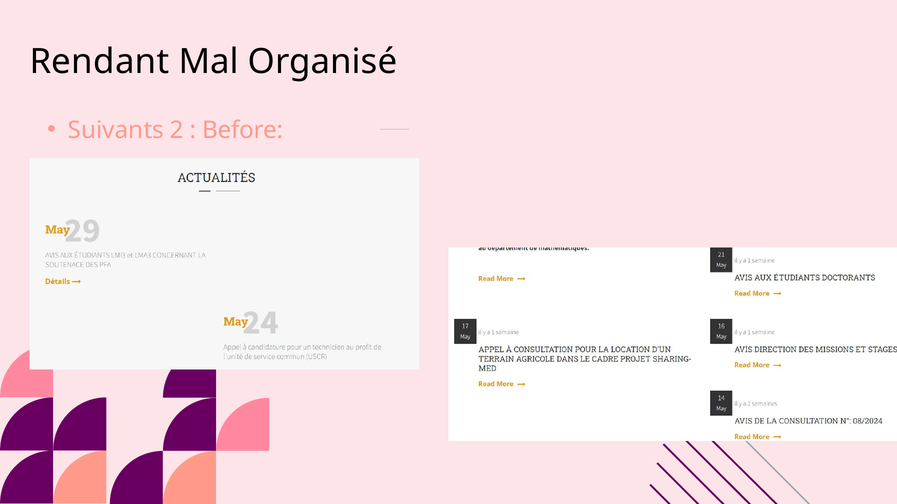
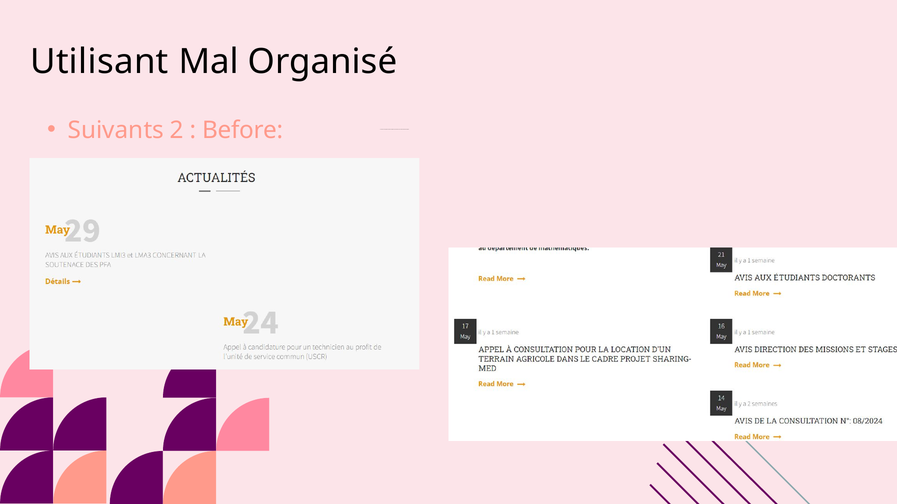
Rendant: Rendant -> Utilisant
